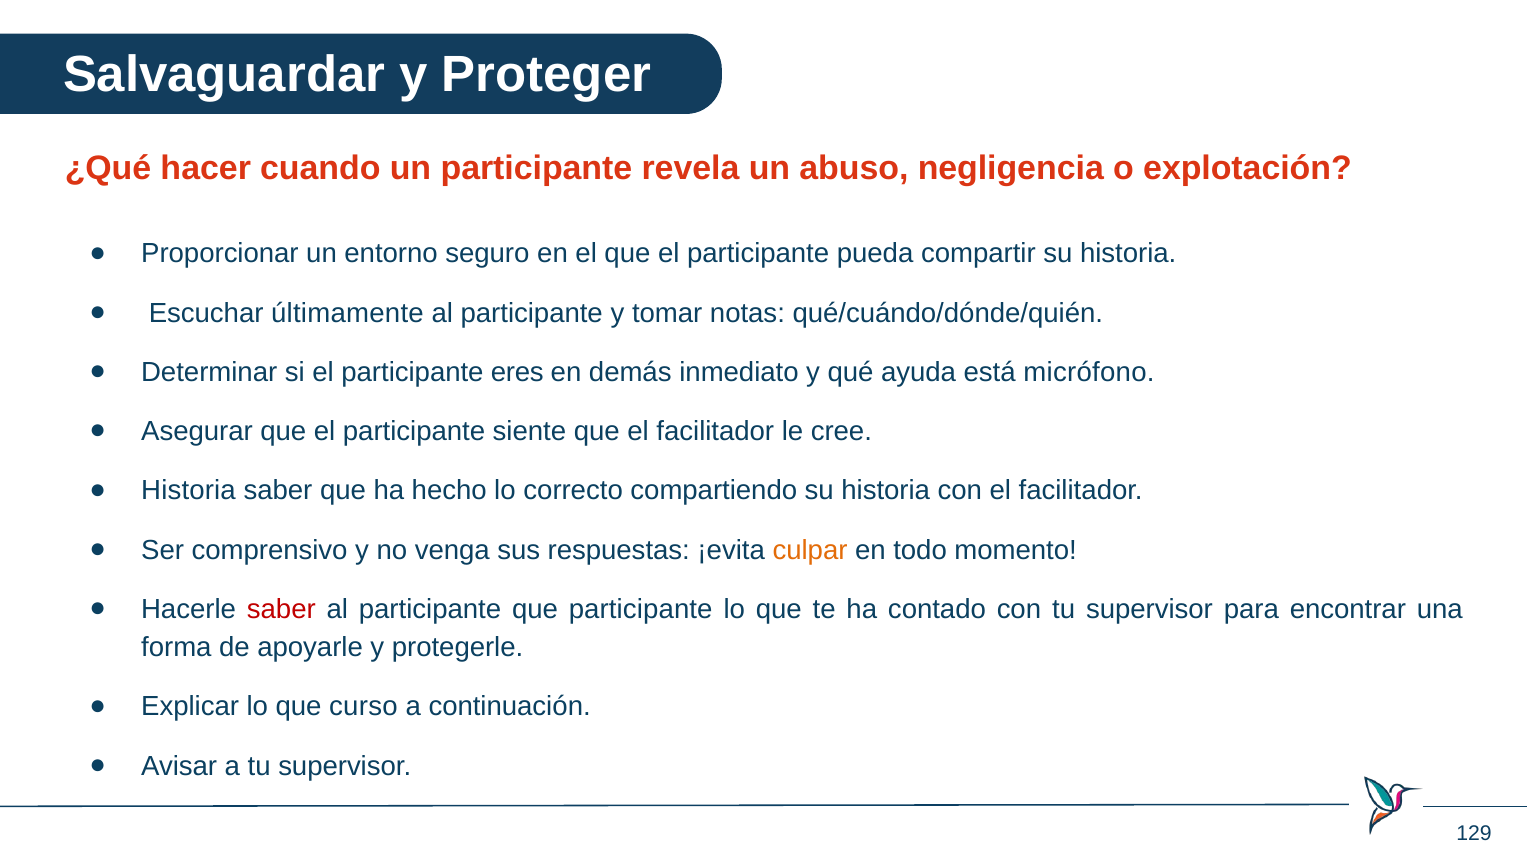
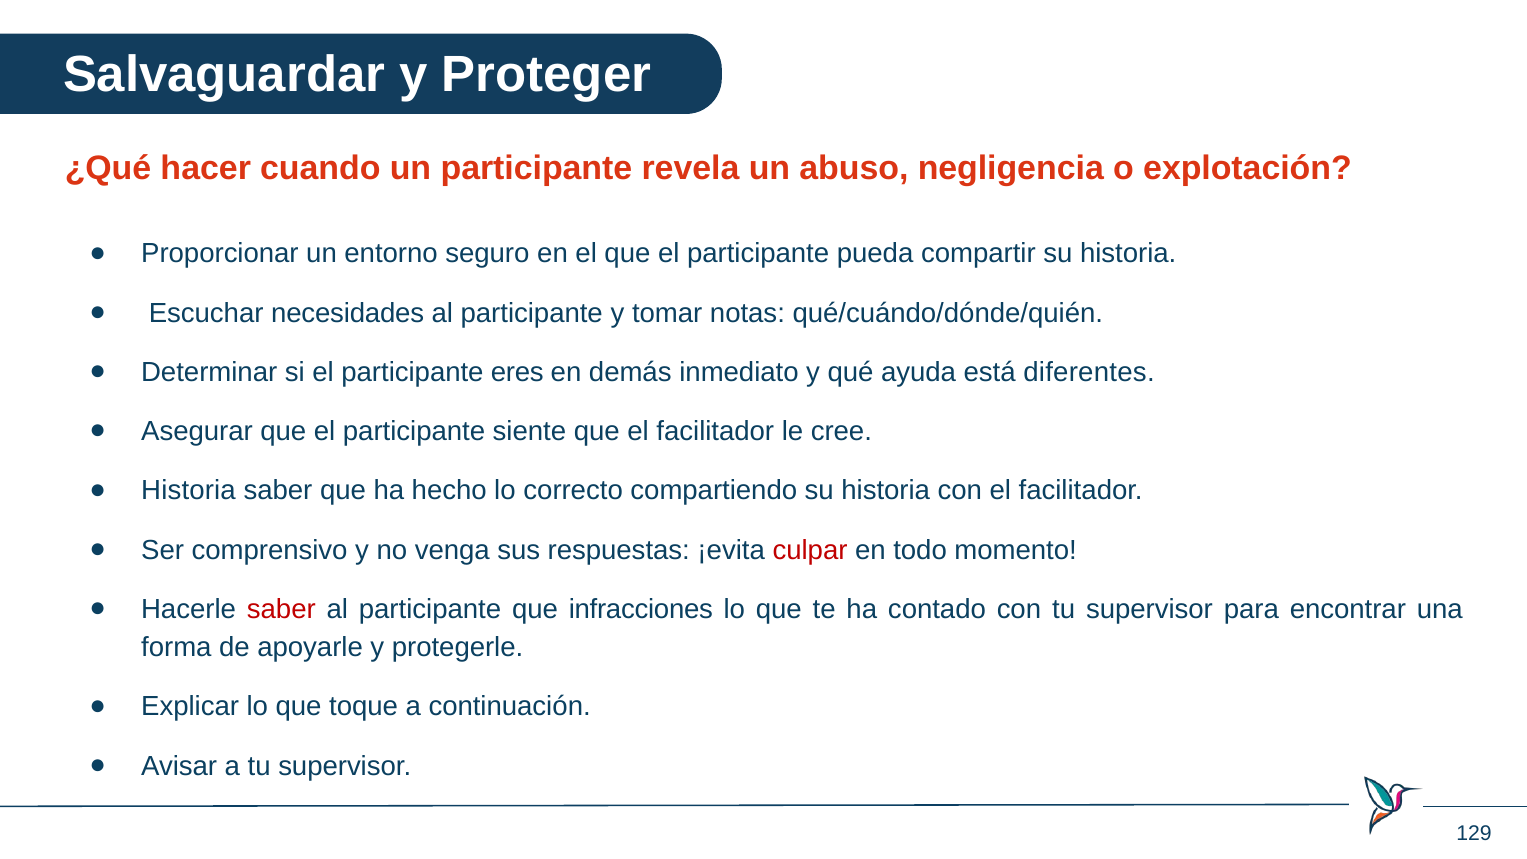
últimamente: últimamente -> necesidades
micrófono: micrófono -> diferentes
culpar colour: orange -> red
que participante: participante -> infracciones
curso: curso -> toque
